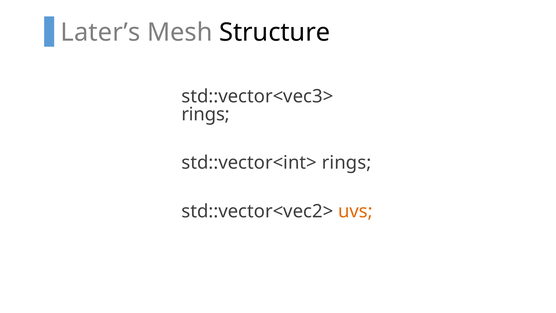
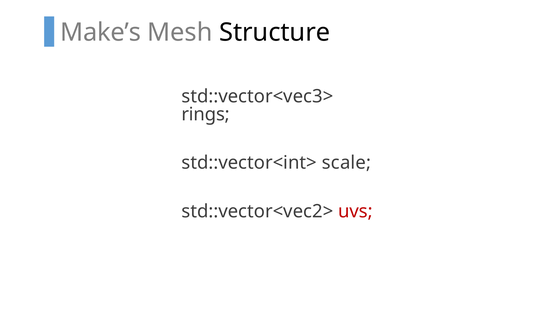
Later’s: Later’s -> Make’s
std::vector<int> rings: rings -> scale
uvs colour: orange -> red
